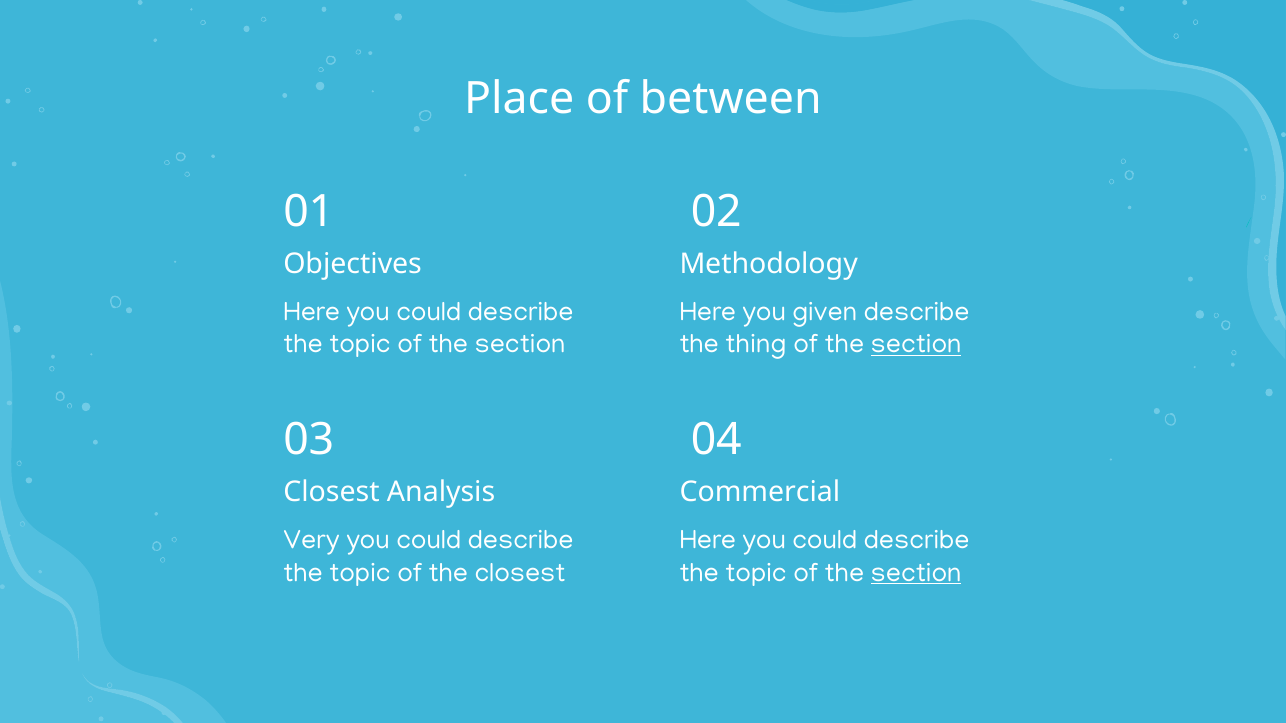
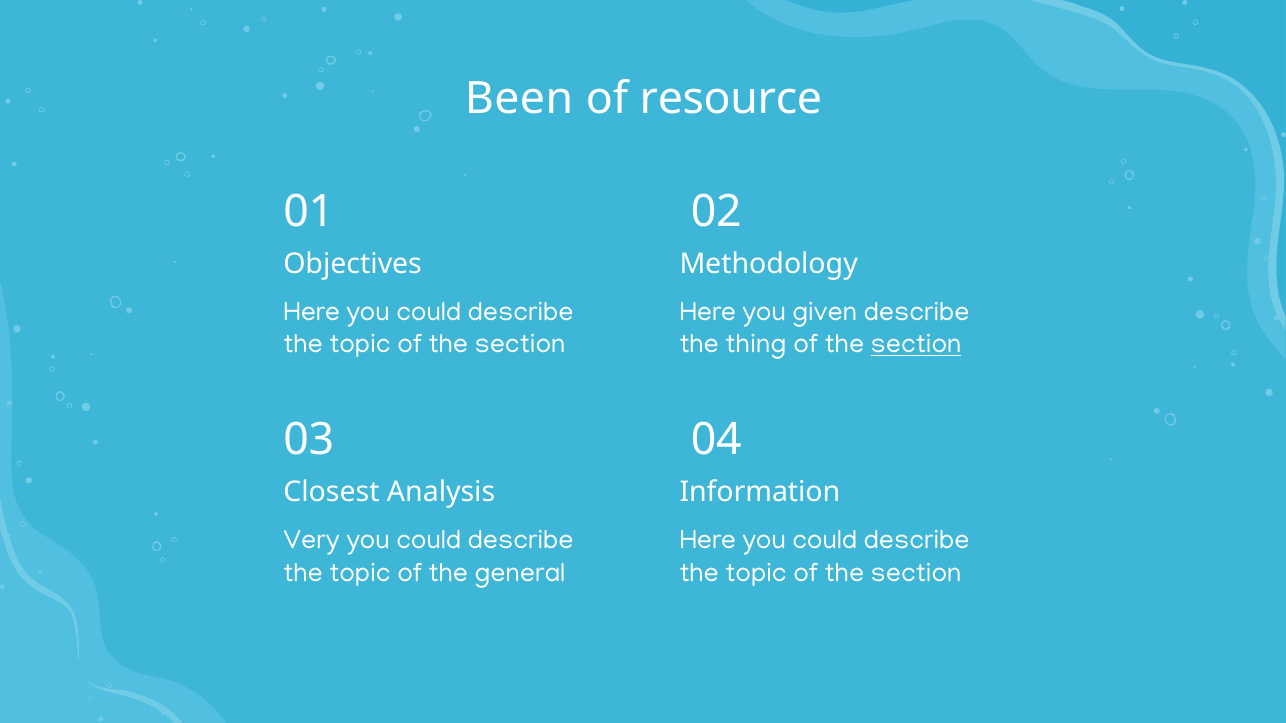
Place: Place -> Been
between: between -> resource
Commercial: Commercial -> Information
the closest: closest -> general
section at (916, 572) underline: present -> none
